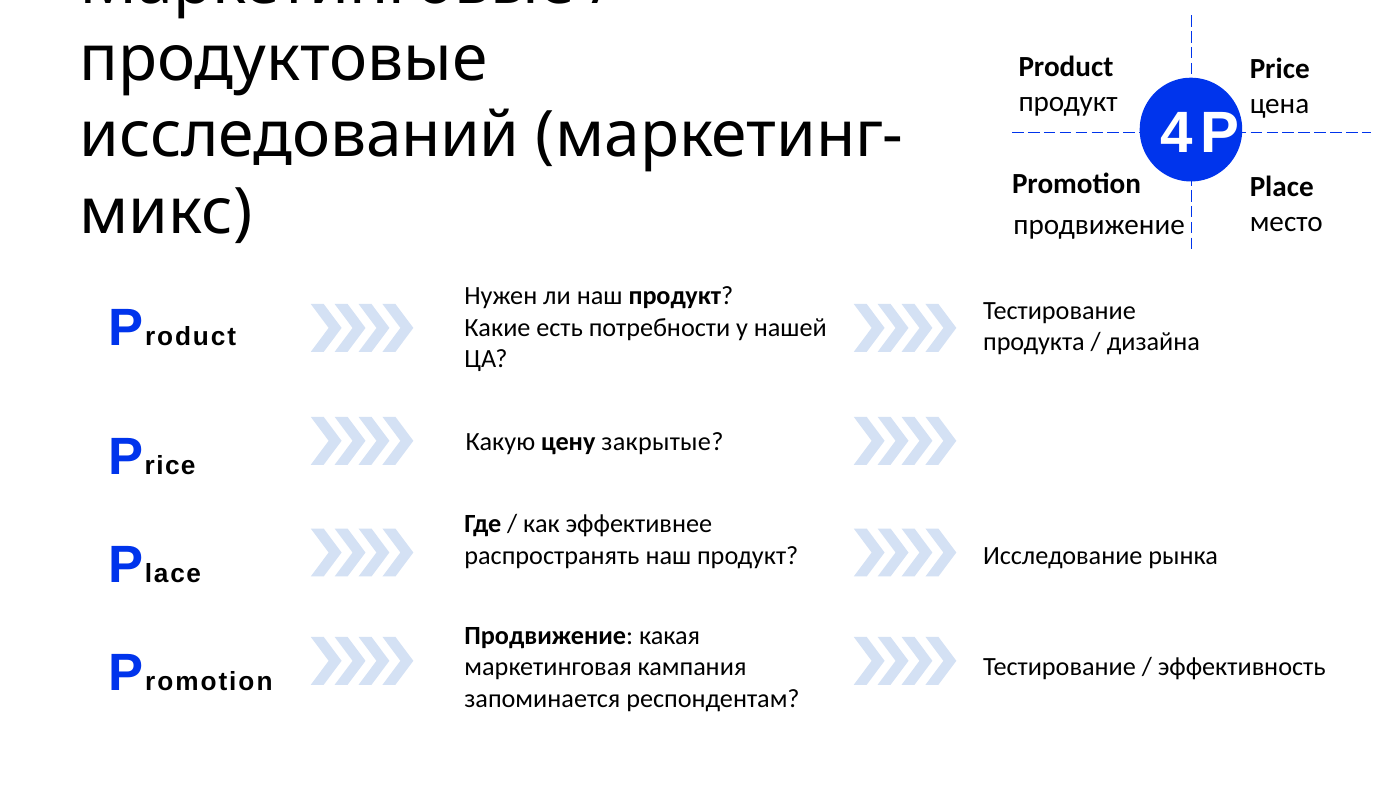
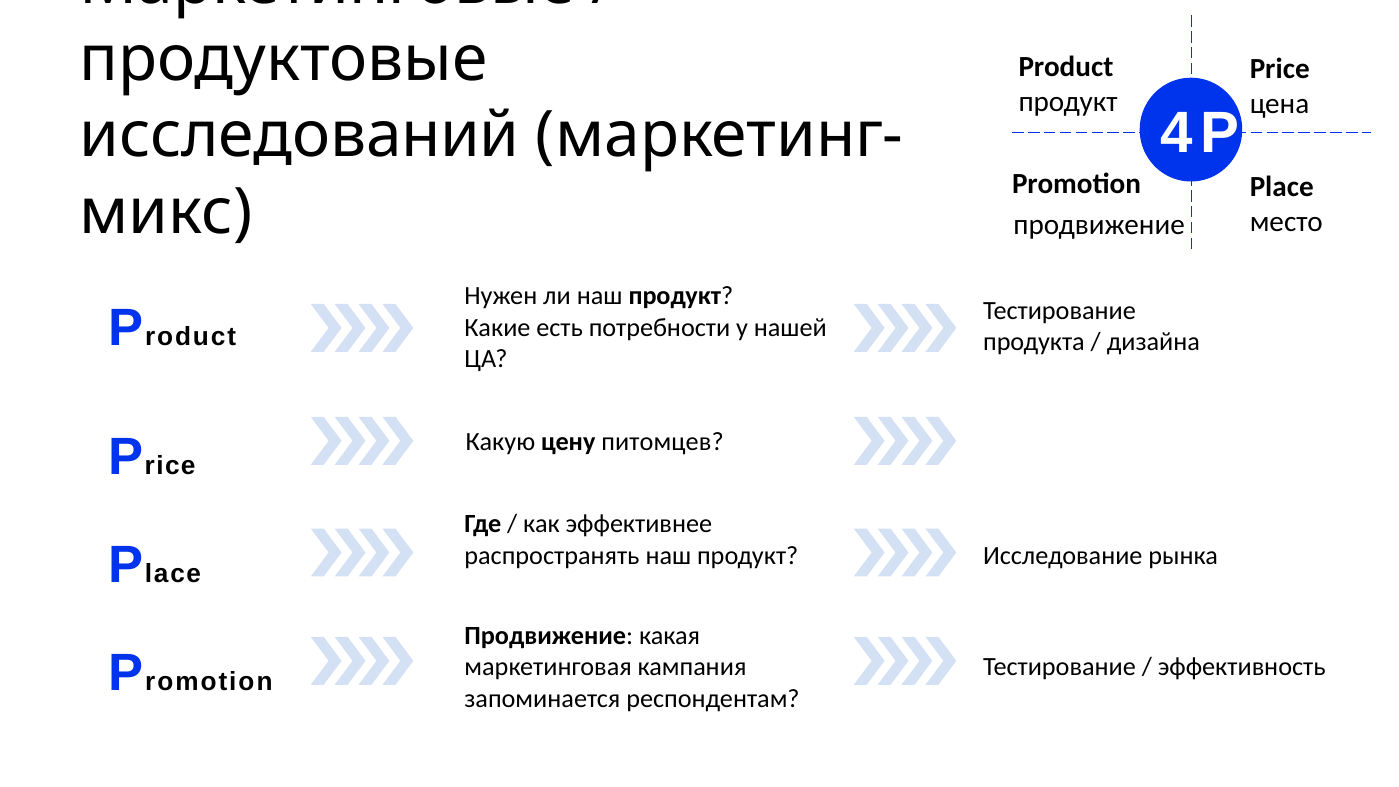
закрытые: закрытые -> питомцев
